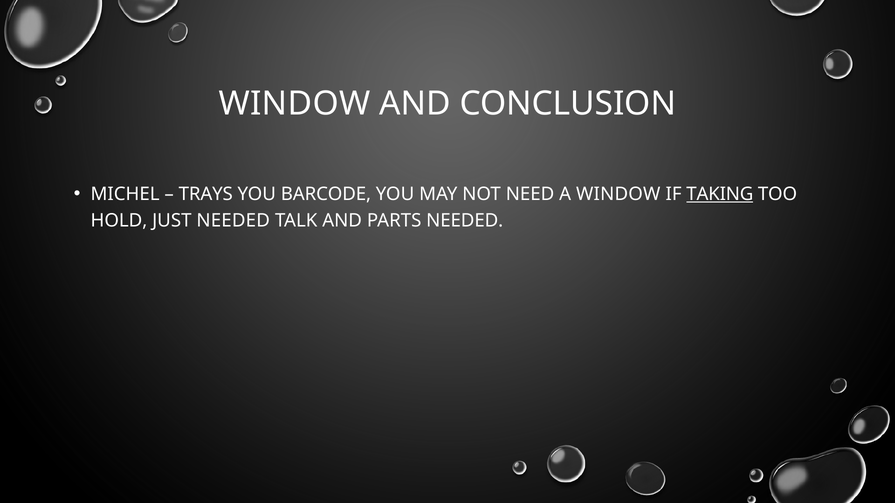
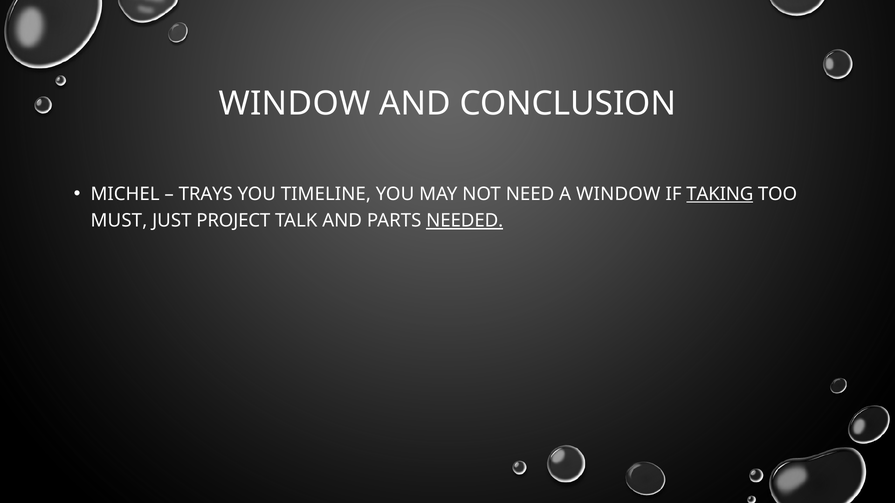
BARCODE: BARCODE -> TIMELINE
HOLD: HOLD -> MUST
JUST NEEDED: NEEDED -> PROJECT
NEEDED at (465, 221) underline: none -> present
